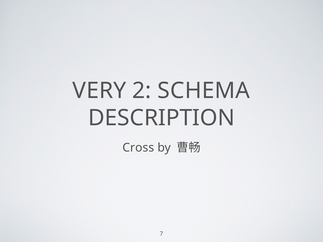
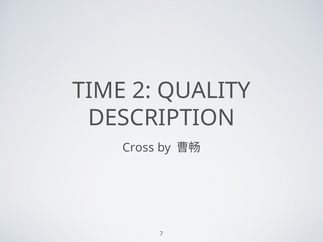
VERY: VERY -> TIME
SCHEMA: SCHEMA -> QUALITY
